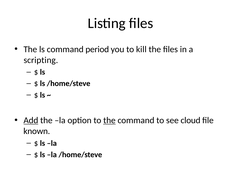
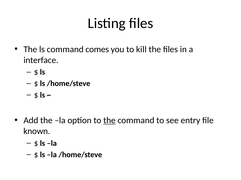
period: period -> comes
scripting: scripting -> interface
Add underline: present -> none
cloud: cloud -> entry
